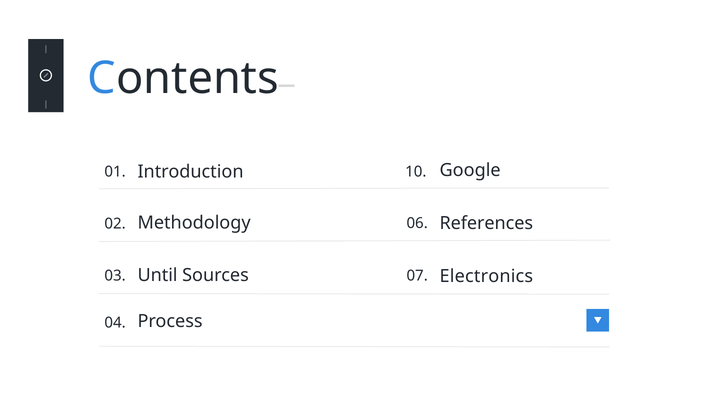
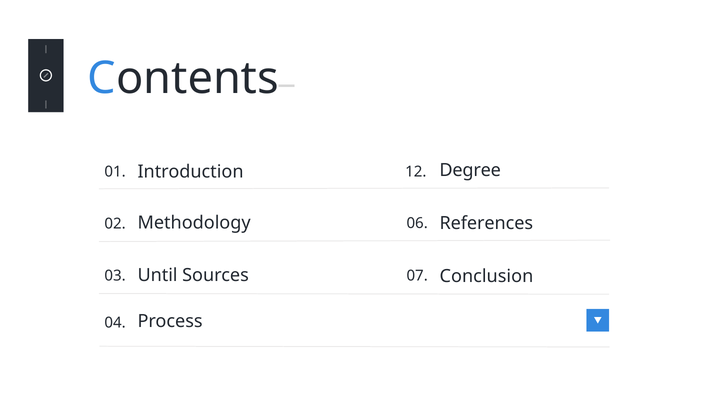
Google: Google -> Degree
10: 10 -> 12
Electronics: Electronics -> Conclusion
